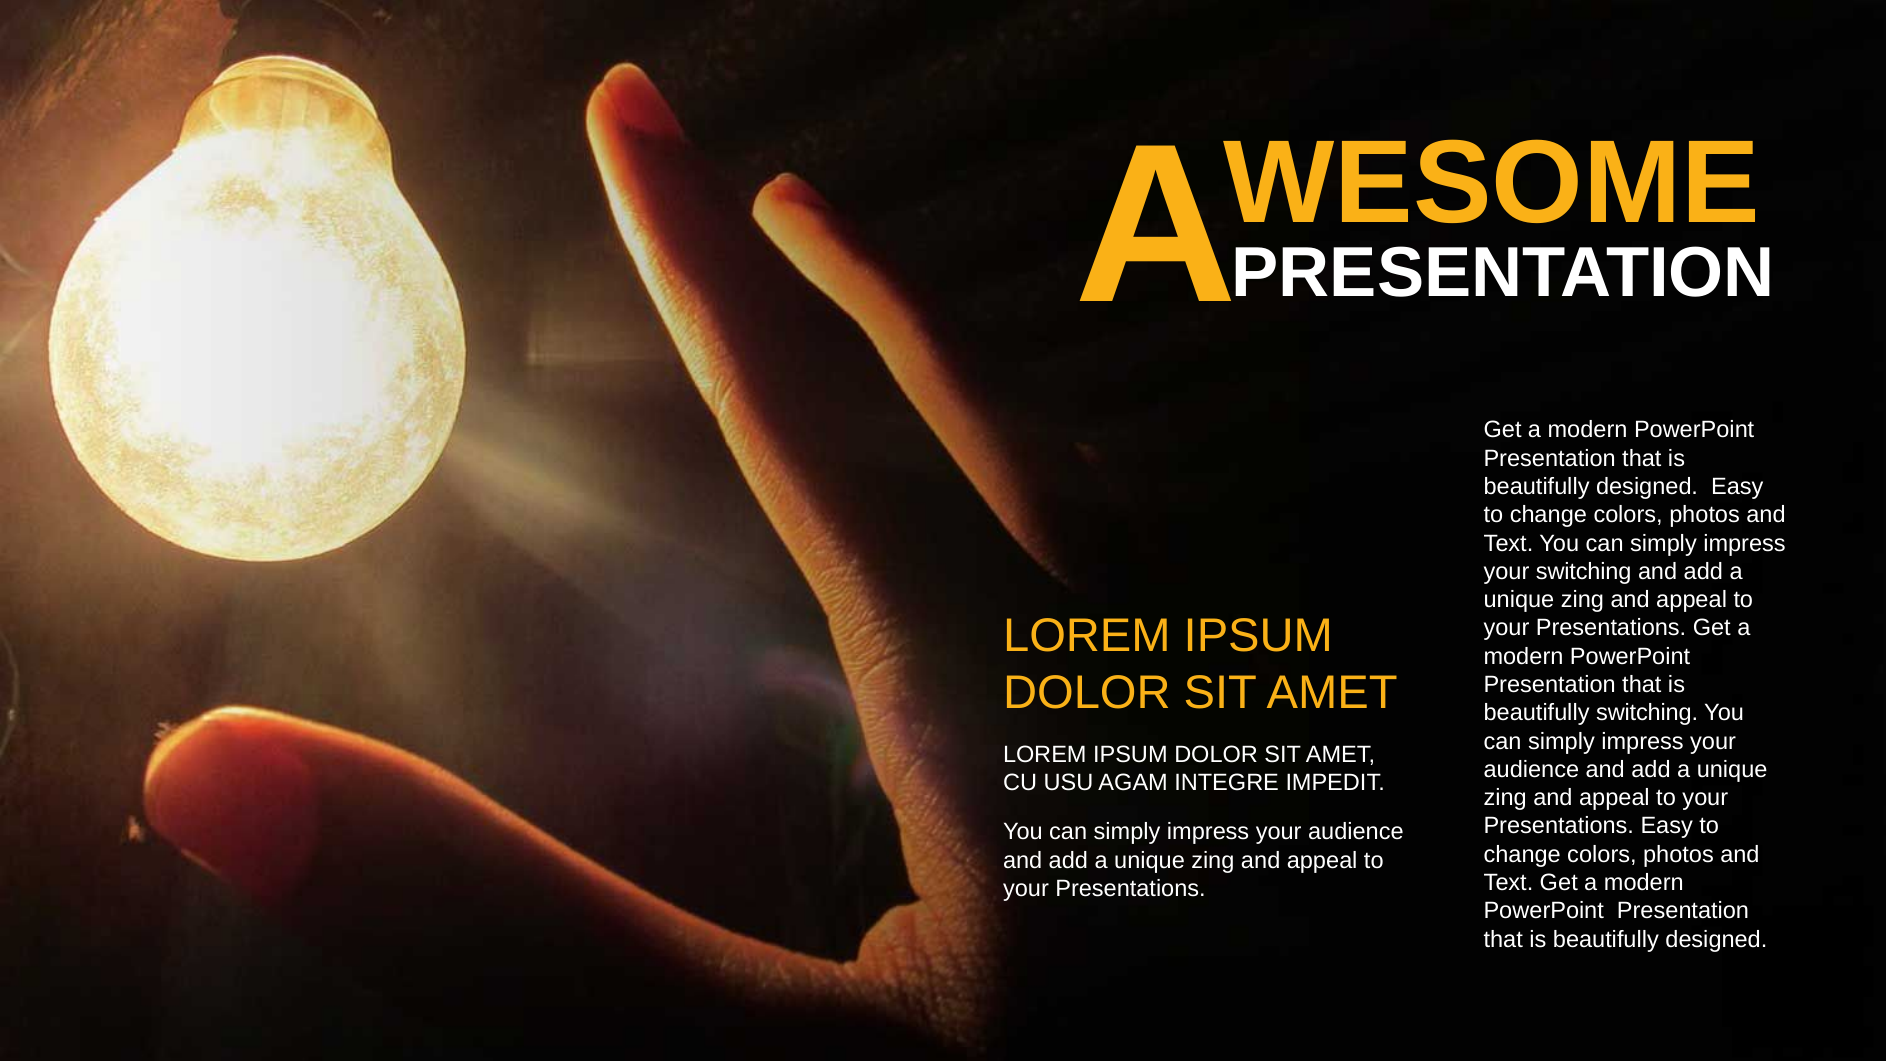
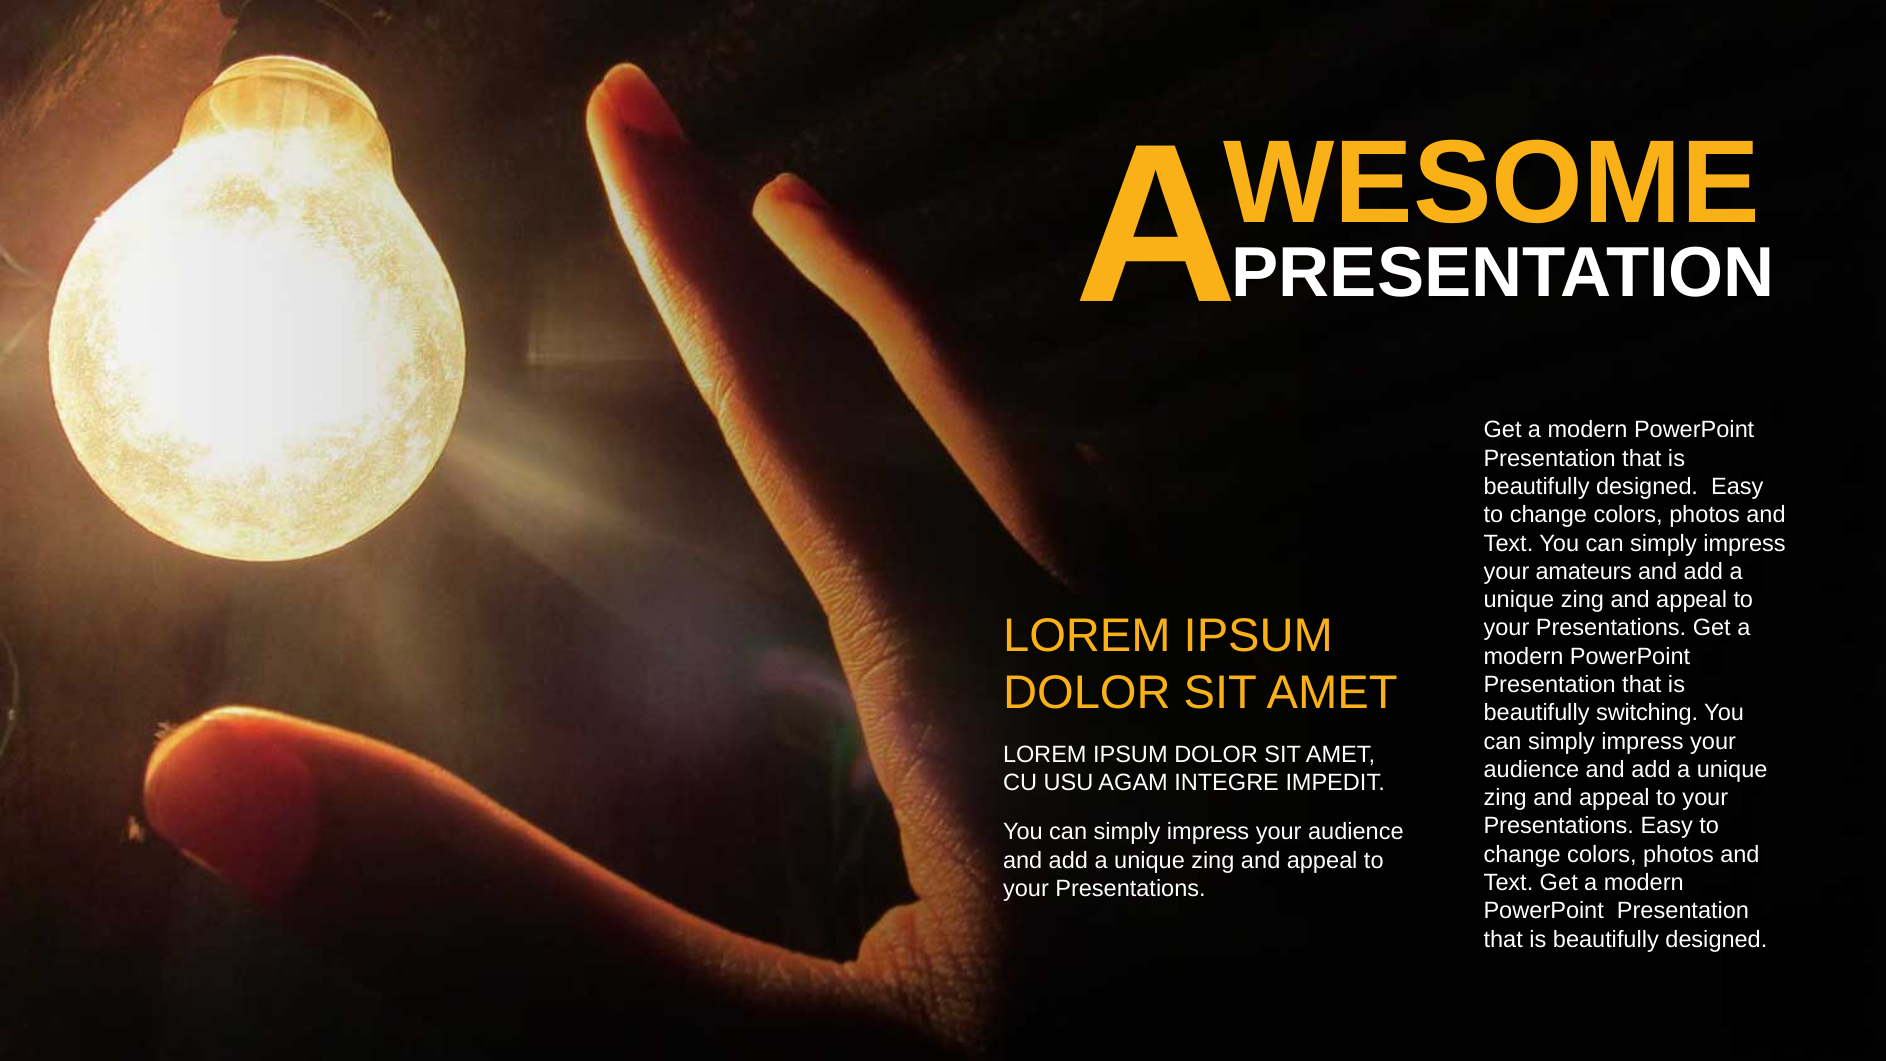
your switching: switching -> amateurs
